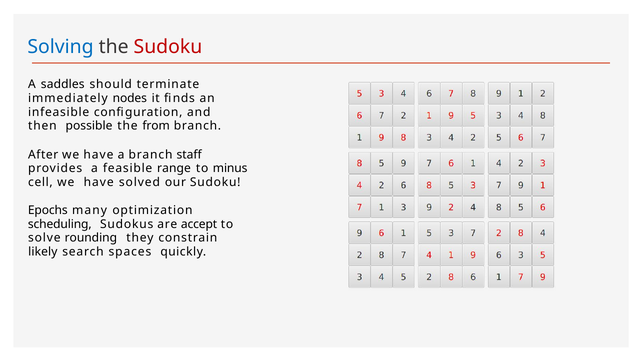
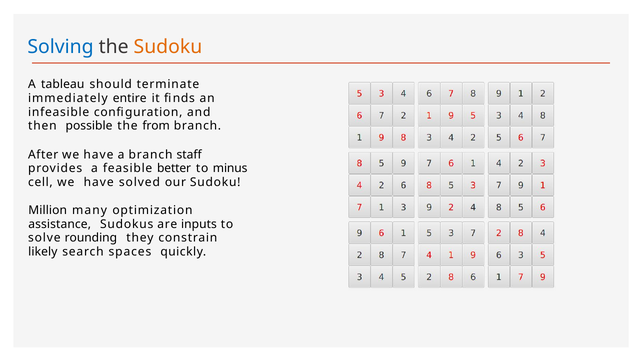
Sudoku at (168, 47) colour: red -> orange
saddles: saddles -> tableau
nodes: nodes -> entire
range: range -> better
Epochs: Epochs -> Million
scheduling: scheduling -> assistance
accept: accept -> inputs
